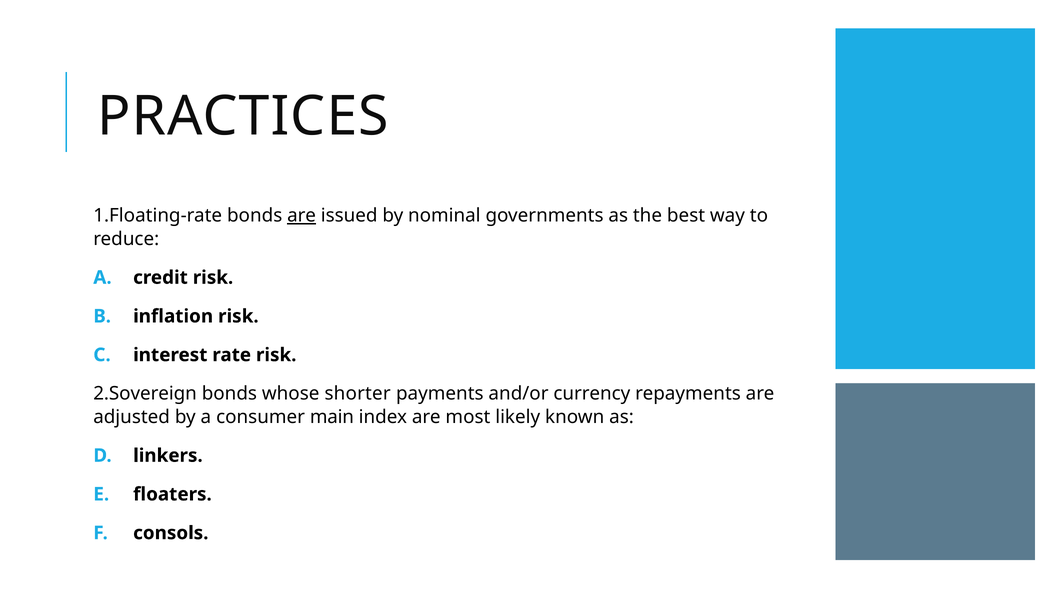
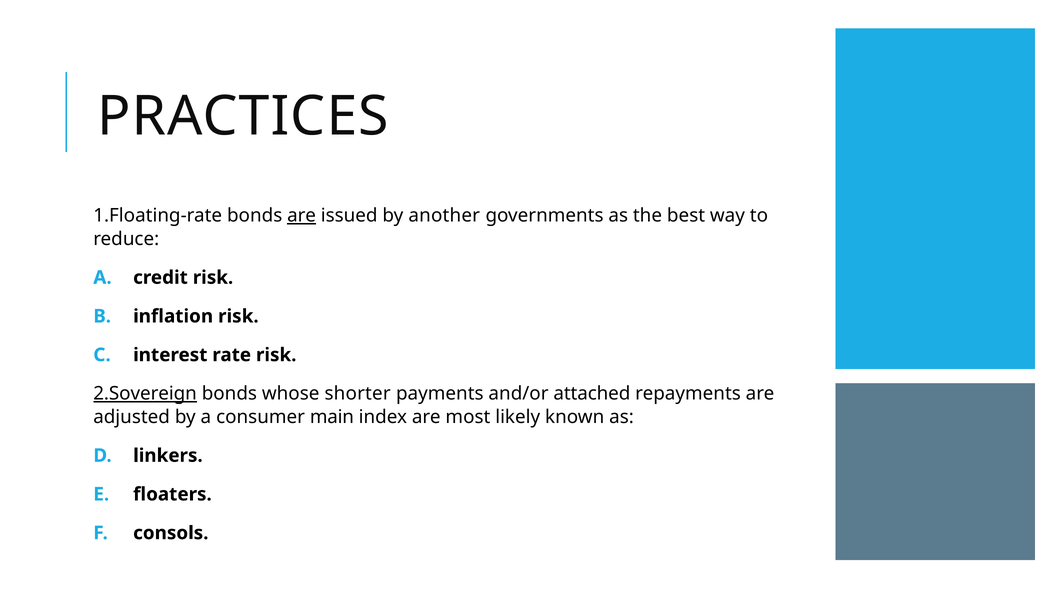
nominal: nominal -> another
2.Sovereign underline: none -> present
currency: currency -> attached
